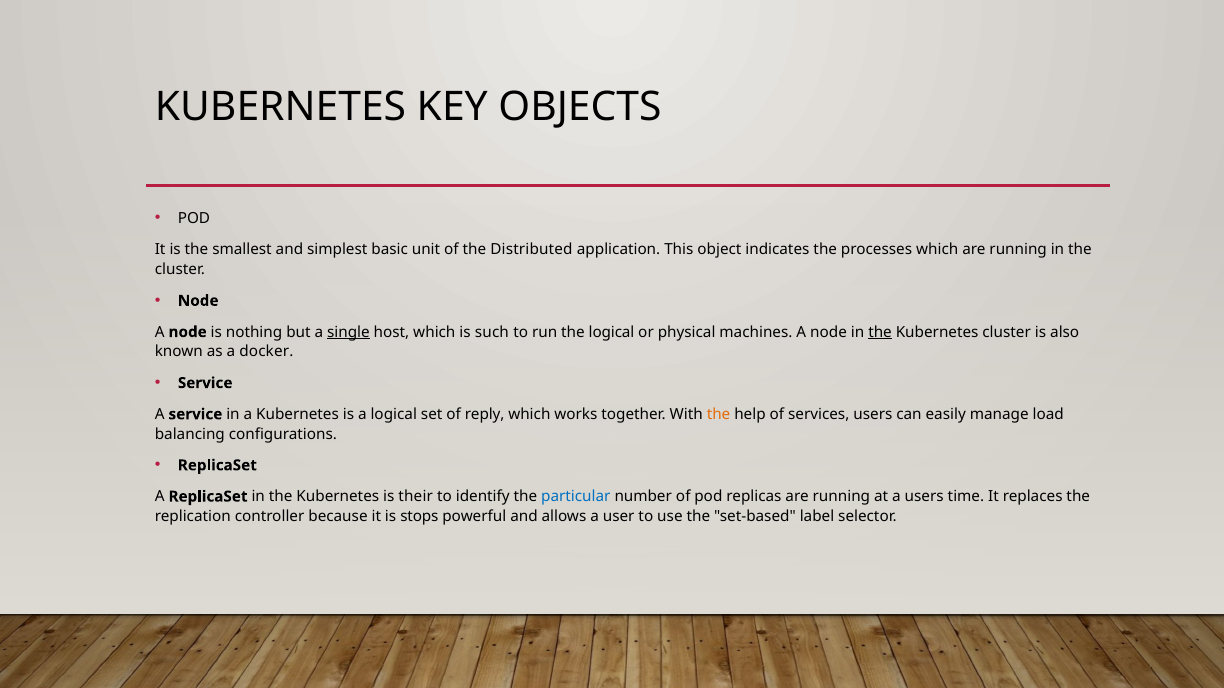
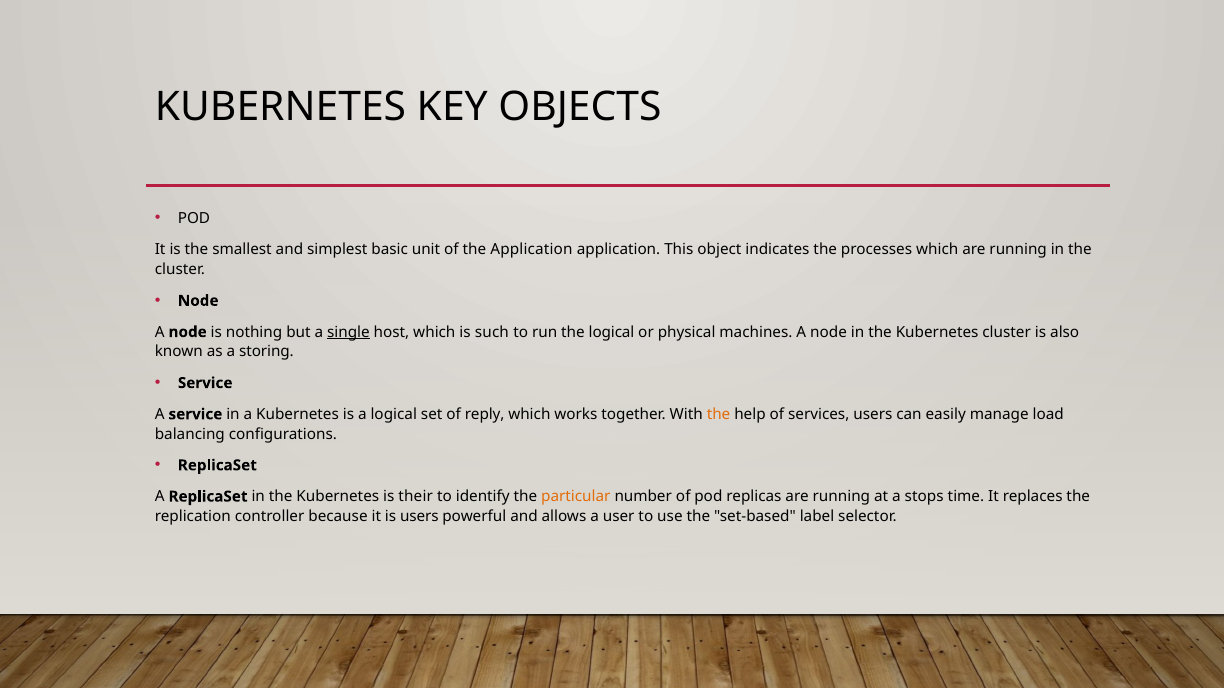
the Distributed: Distributed -> Application
the at (880, 332) underline: present -> none
docker: docker -> storing
particular colour: blue -> orange
a users: users -> stops
is stops: stops -> users
